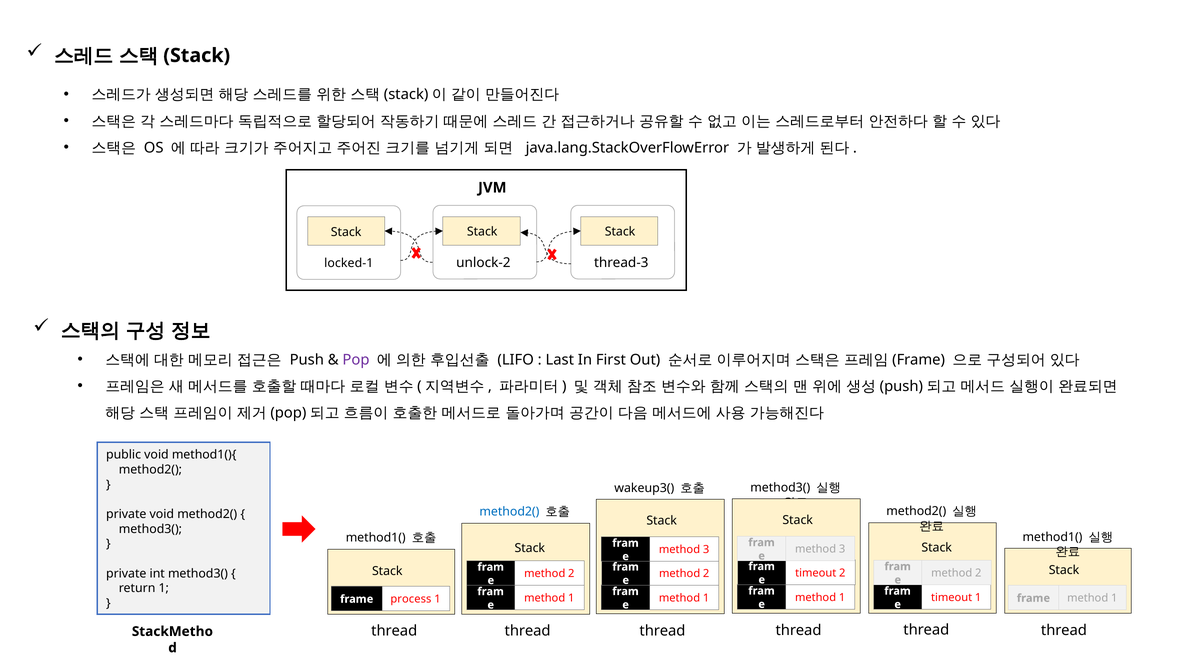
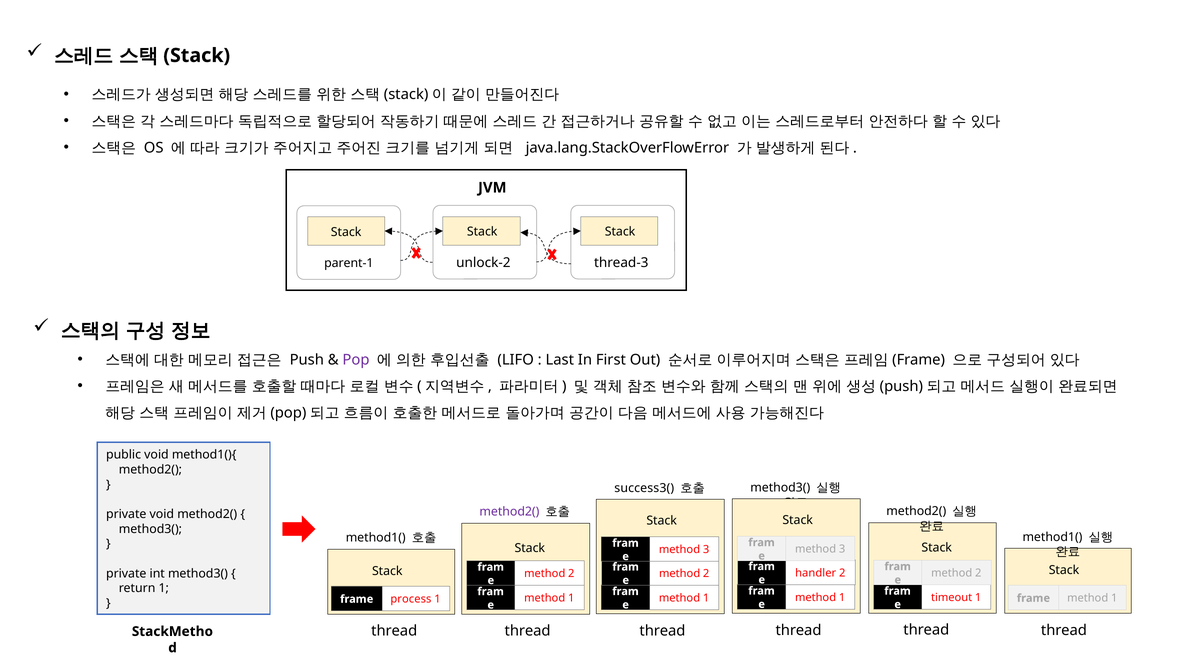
locked-1: locked-1 -> parent-1
wakeup3(: wakeup3( -> success3(
method2( at (509, 512) colour: blue -> purple
timeout at (816, 573): timeout -> handler
